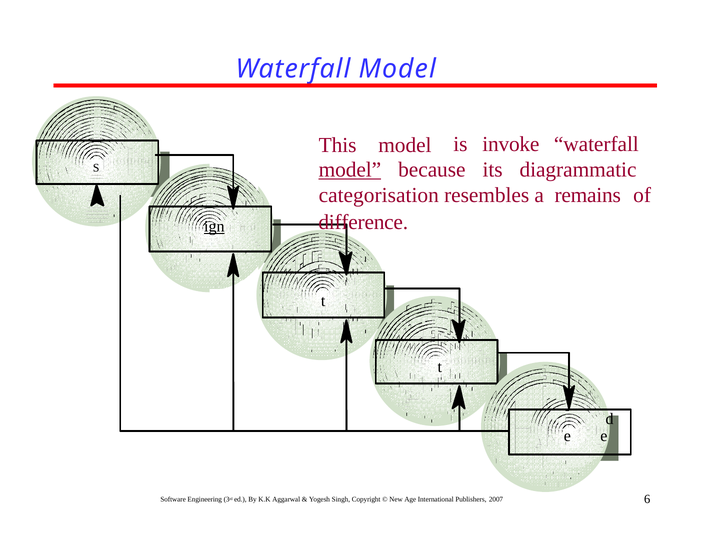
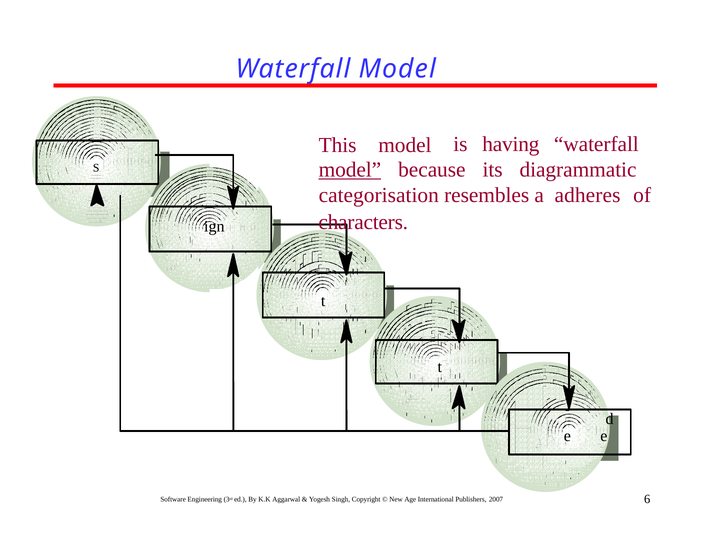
invoke: invoke -> having
remains: remains -> adheres
difference: difference -> characters
ign underline: present -> none
